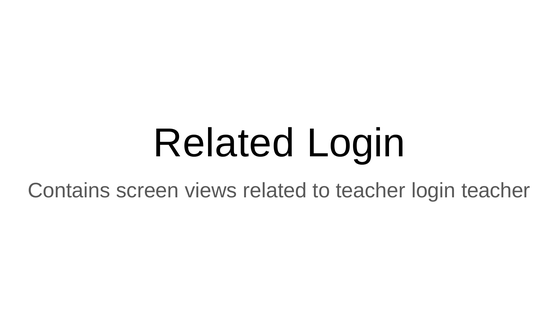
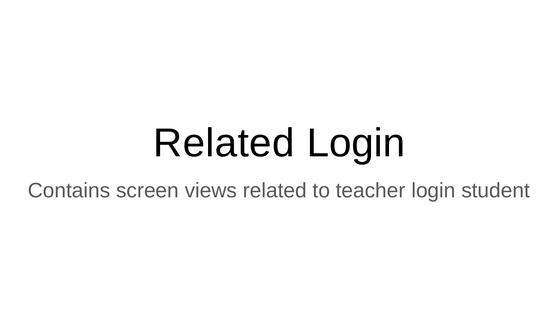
login teacher: teacher -> student
